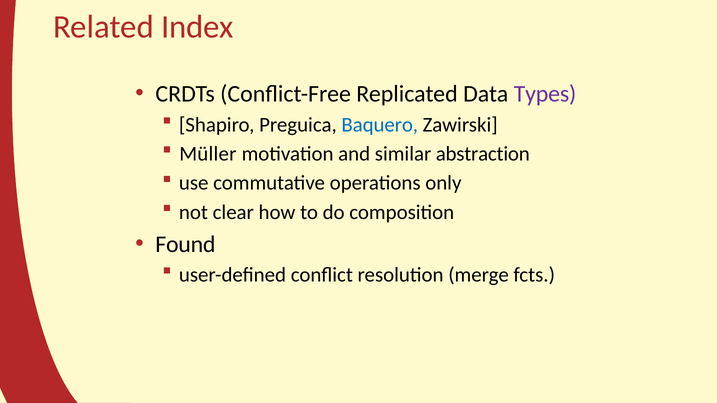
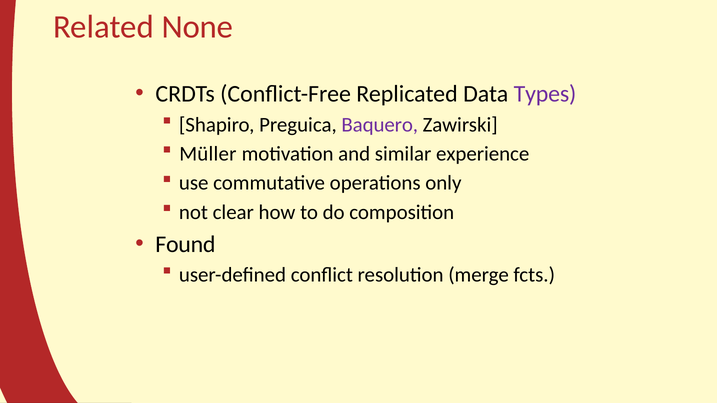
Index: Index -> None
Baquero colour: blue -> purple
abstraction: abstraction -> experience
